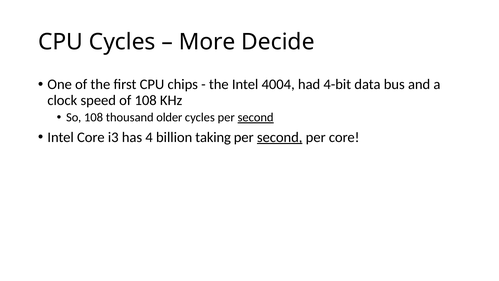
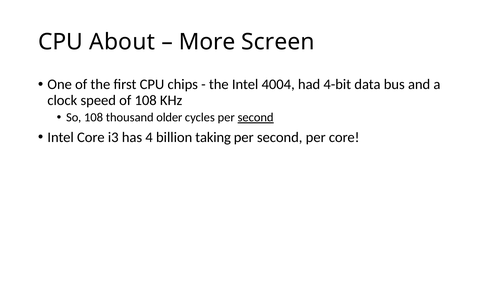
CPU Cycles: Cycles -> About
Decide: Decide -> Screen
second at (280, 137) underline: present -> none
